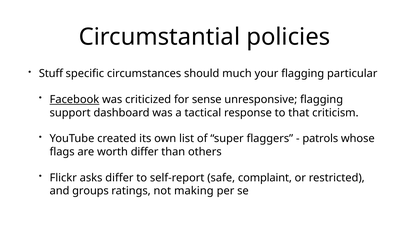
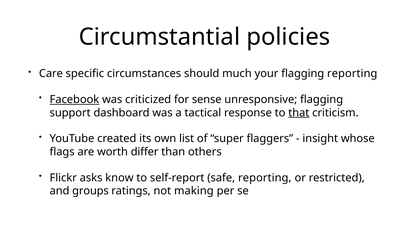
Stuff: Stuff -> Care
flagging particular: particular -> reporting
that underline: none -> present
patrols: patrols -> insight
asks differ: differ -> know
safe complaint: complaint -> reporting
